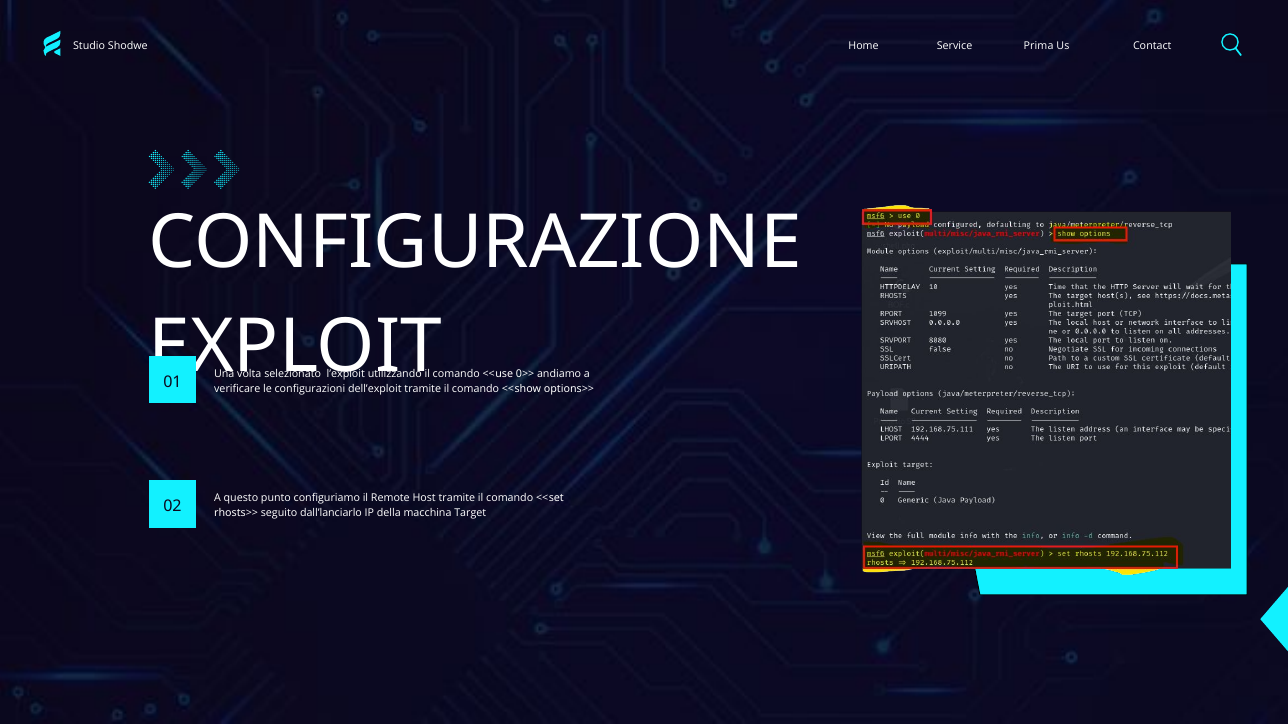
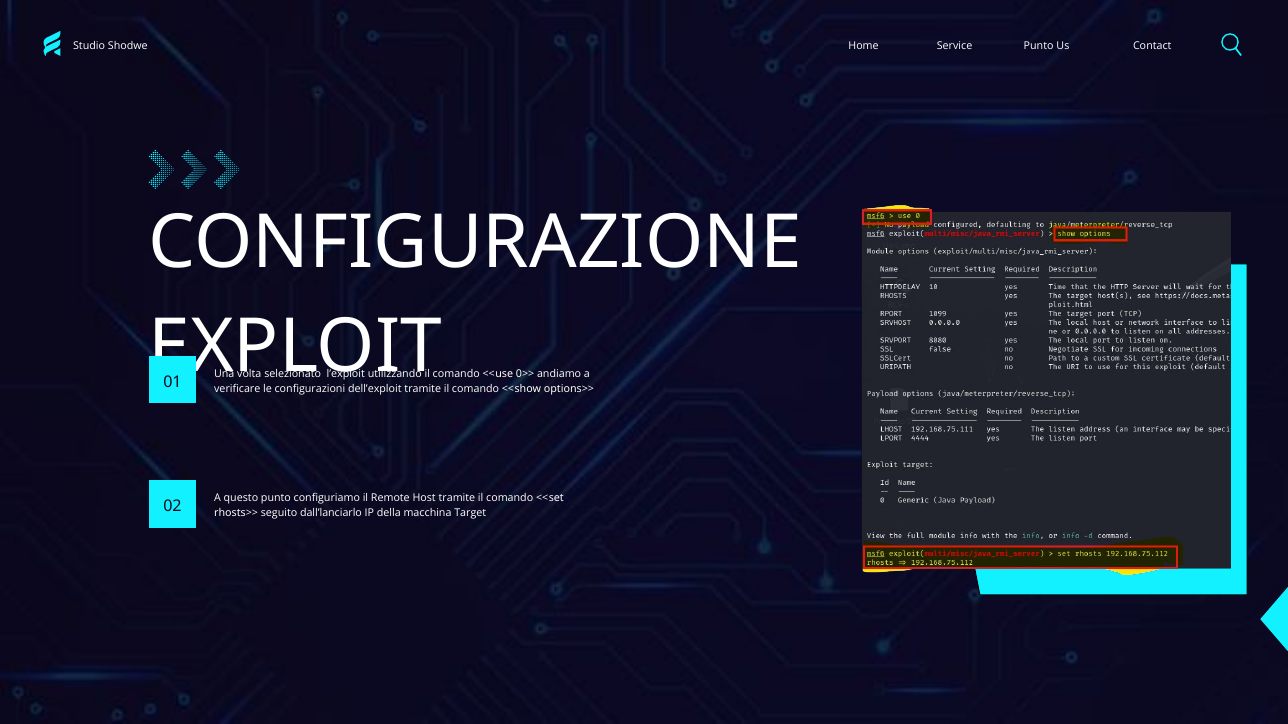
Prima at (1039, 46): Prima -> Punto
